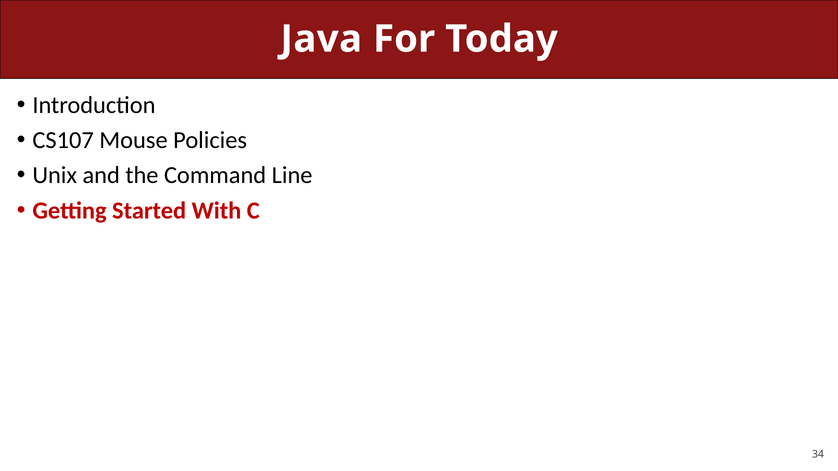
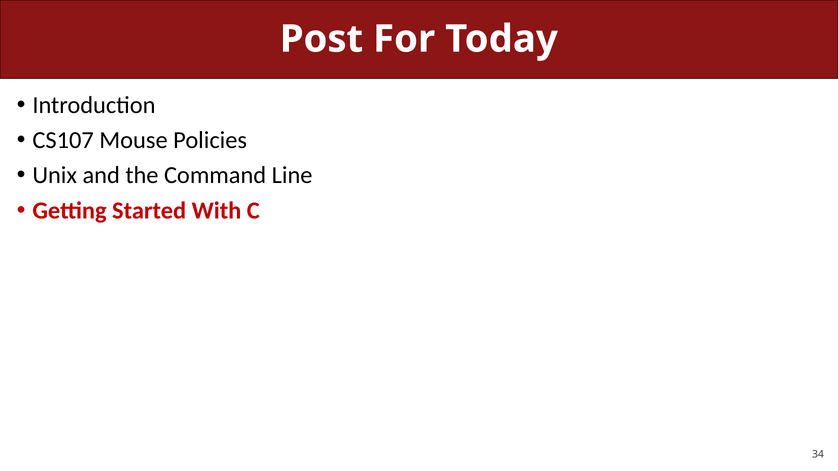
Java: Java -> Post
